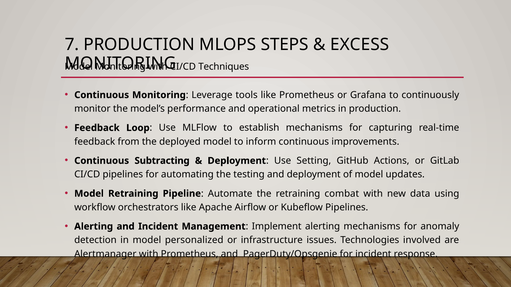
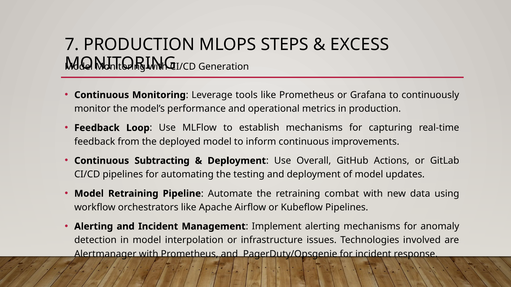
Techniques: Techniques -> Generation
Setting: Setting -> Overall
personalized: personalized -> interpolation
